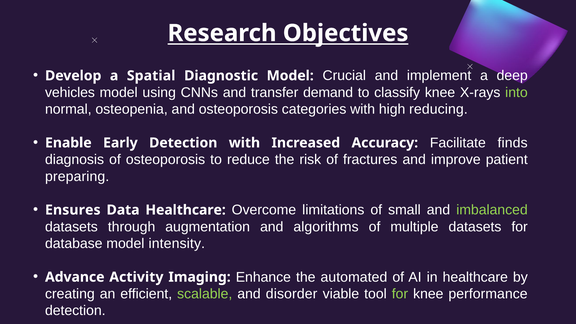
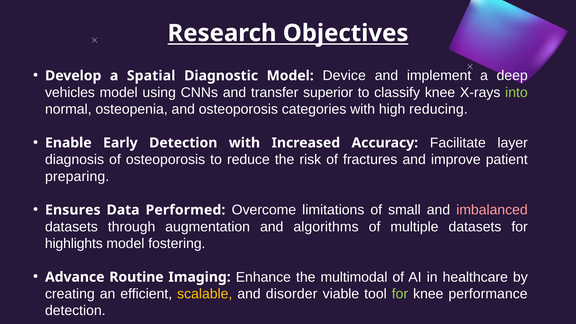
Crucial: Crucial -> Device
demand: demand -> superior
finds: finds -> layer
Data Healthcare: Healthcare -> Performed
imbalanced colour: light green -> pink
database: database -> highlights
intensity: intensity -> fostering
Activity: Activity -> Routine
automated: automated -> multimodal
scalable colour: light green -> yellow
